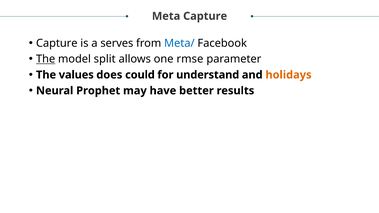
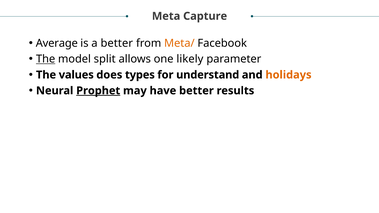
Capture at (57, 43): Capture -> Average
a serves: serves -> better
Meta/ colour: blue -> orange
rmse: rmse -> likely
could: could -> types
Prophet underline: none -> present
